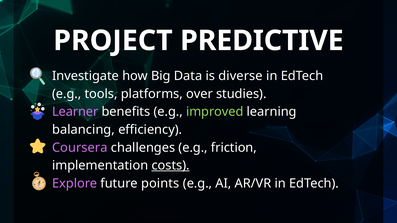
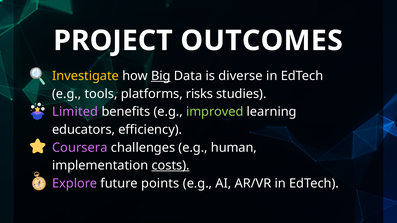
PREDICTIVE: PREDICTIVE -> OUTCOMES
Investigate colour: white -> yellow
Big underline: none -> present
over: over -> risks
Learner: Learner -> Limited
balancing: balancing -> educators
friction: friction -> human
